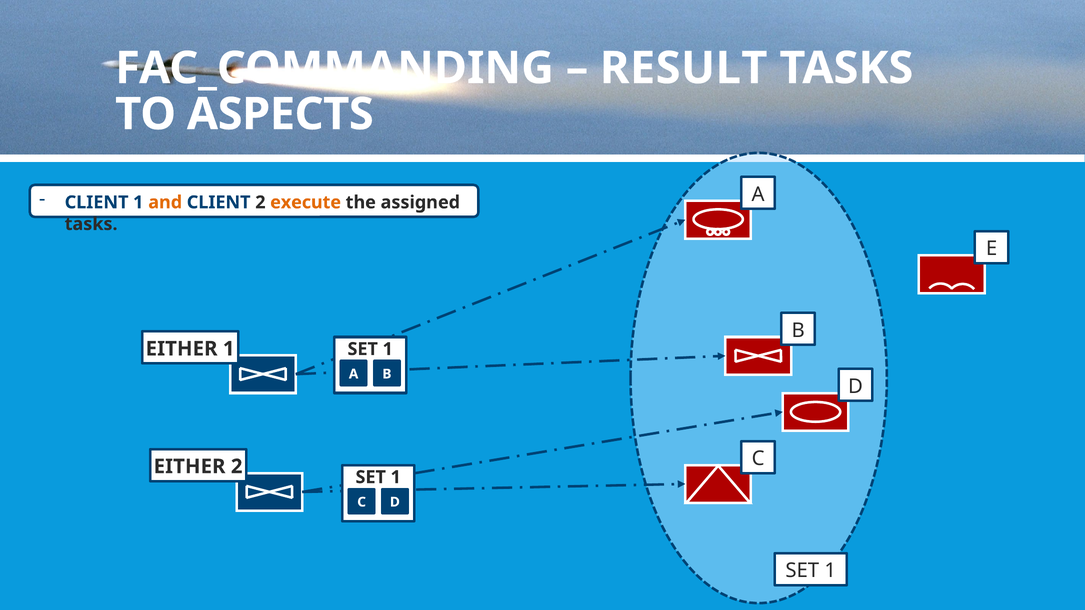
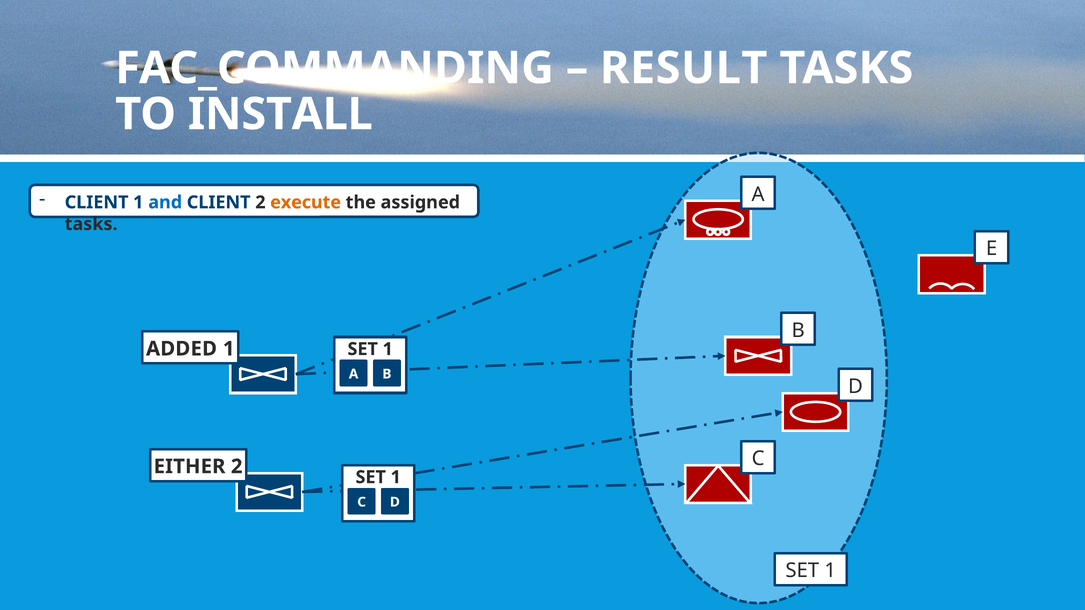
ASPECTS: ASPECTS -> INSTALL
and colour: orange -> blue
EITHER at (182, 349): EITHER -> ADDED
